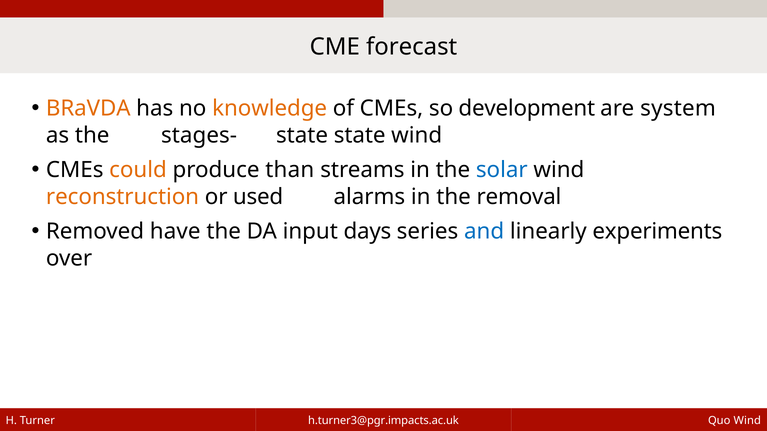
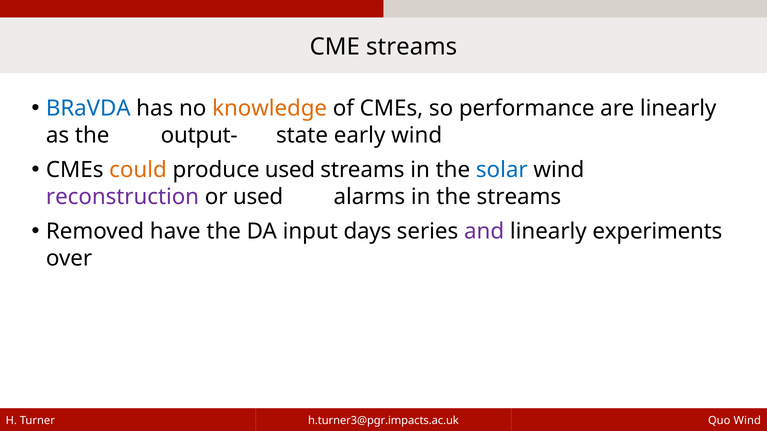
CME forecast: forecast -> streams
BRaVDA colour: orange -> blue
development: development -> performance
are system: system -> linearly
stages-: stages- -> output-
state state: state -> early
produce than: than -> used
reconstruction colour: orange -> purple
the removal: removal -> streams
and colour: blue -> purple
